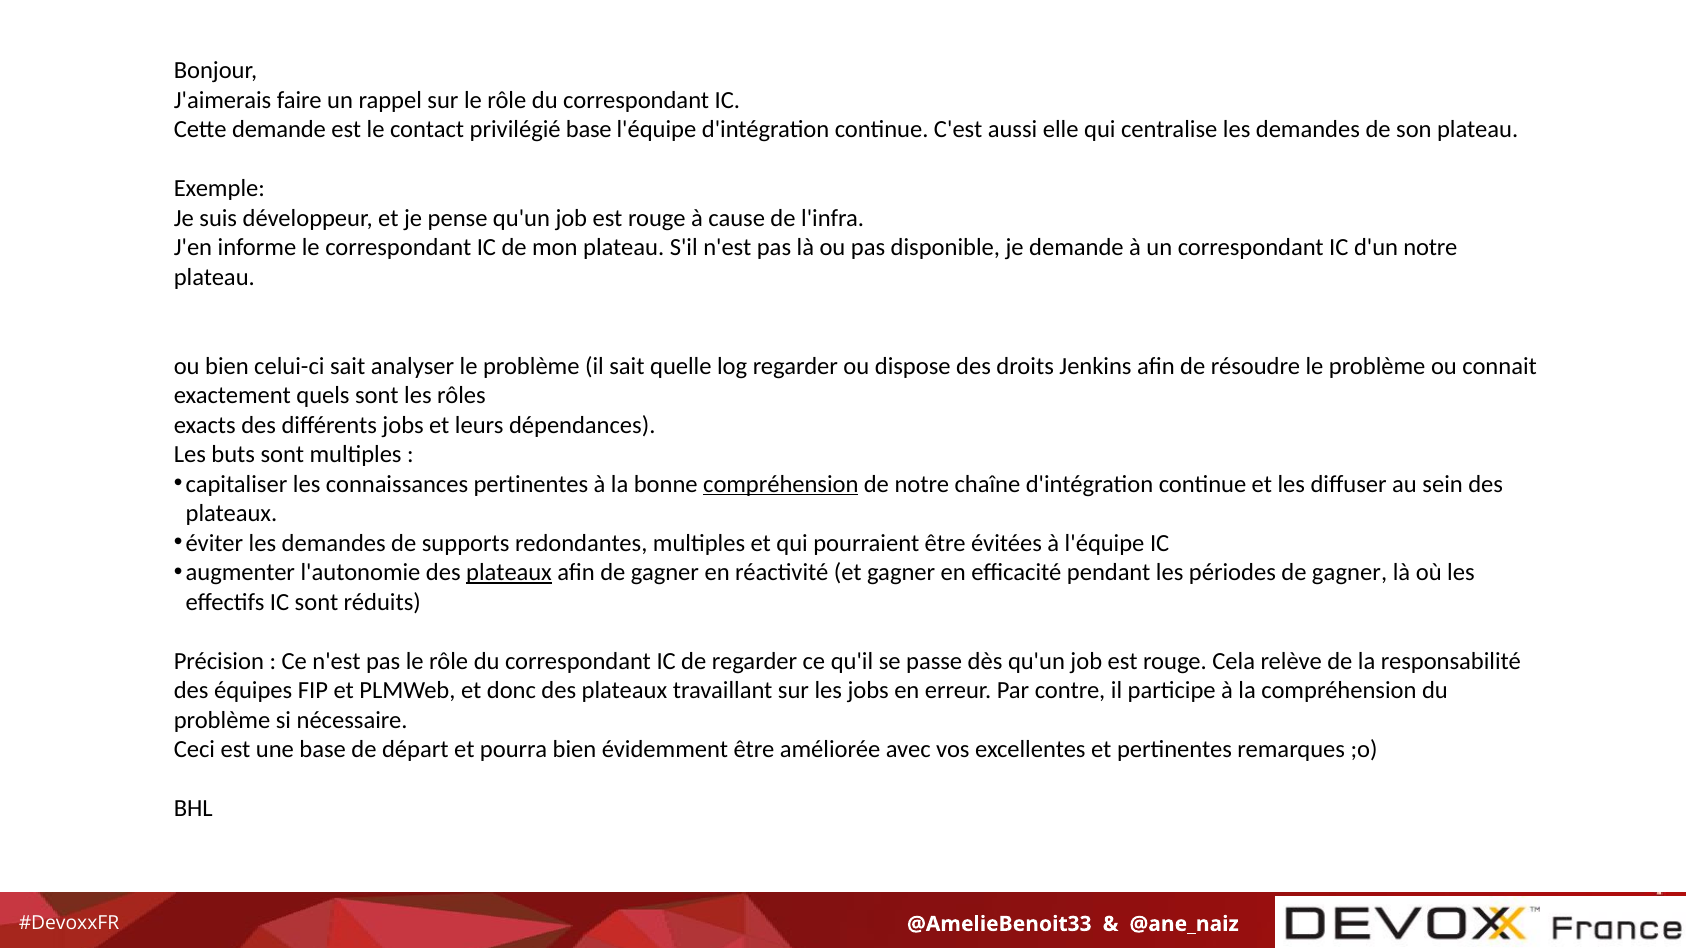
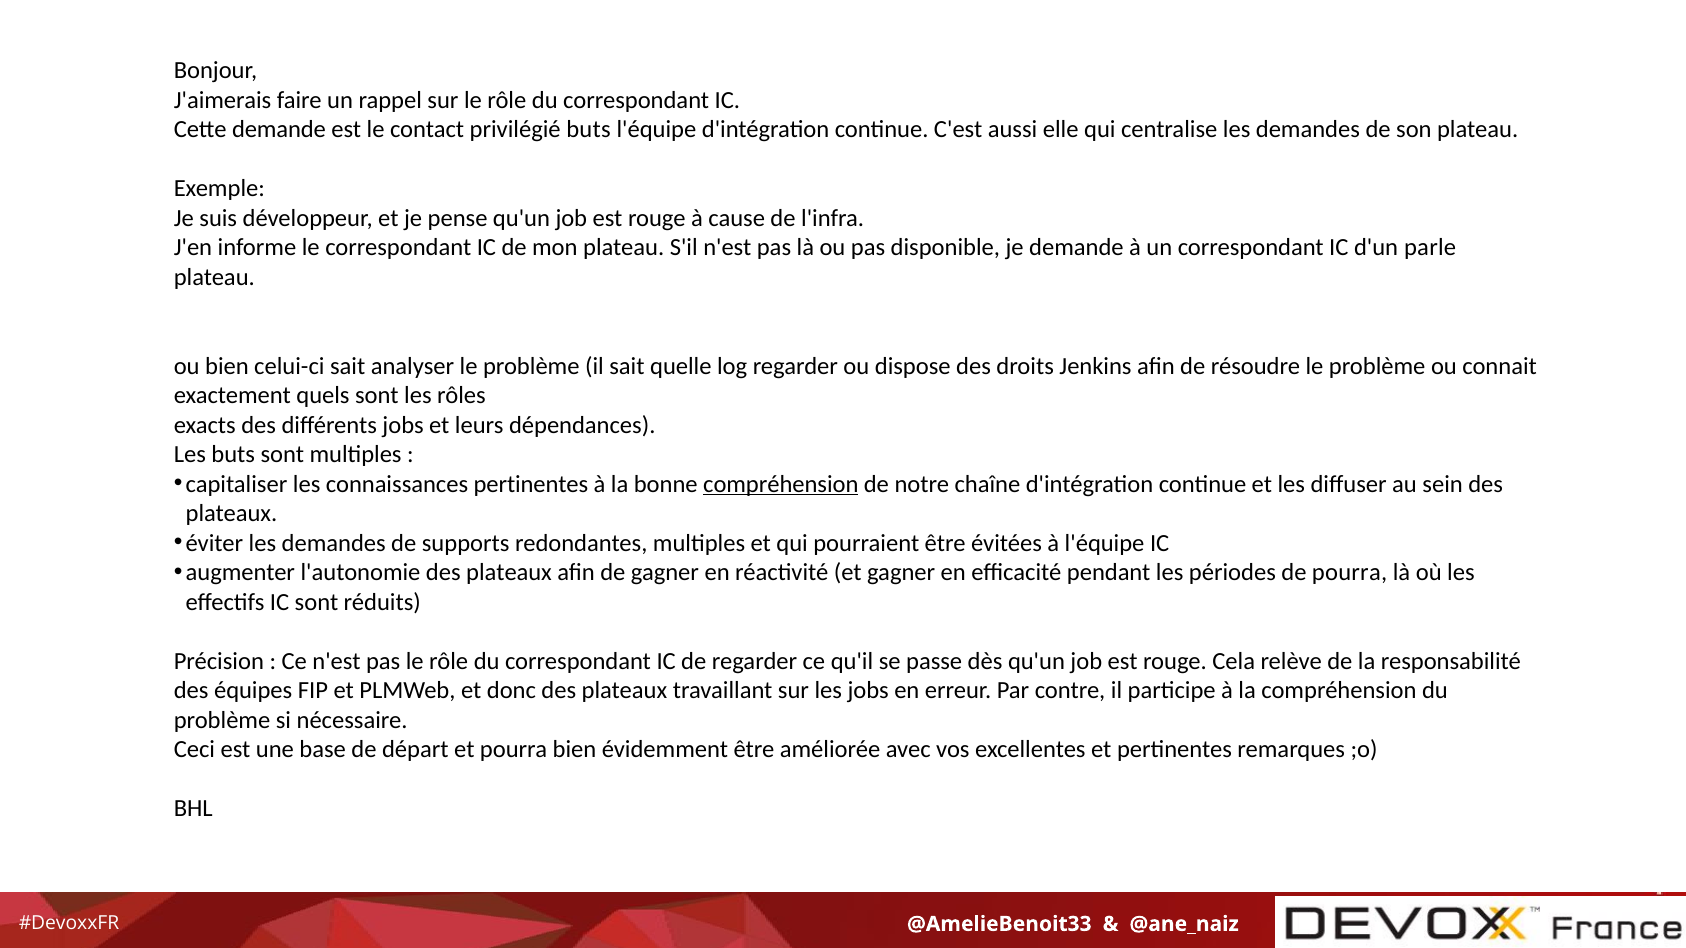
privilégié base: base -> buts
d'un notre: notre -> parle
plateaux at (509, 573) underline: present -> none
périodes de gagner: gagner -> pourra
